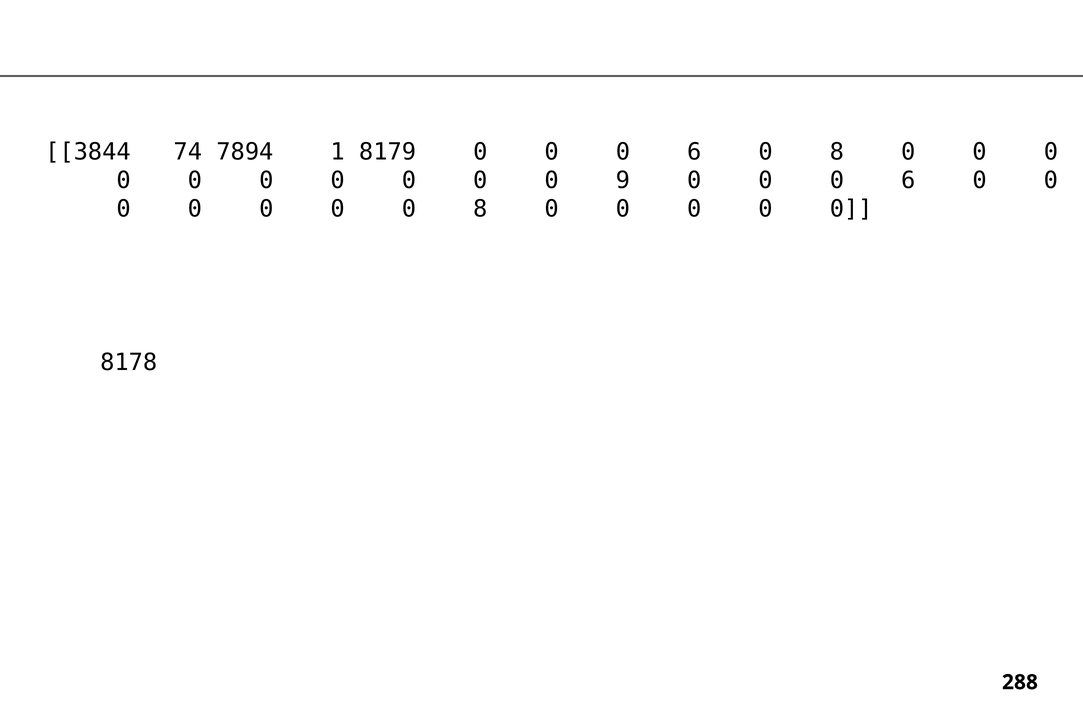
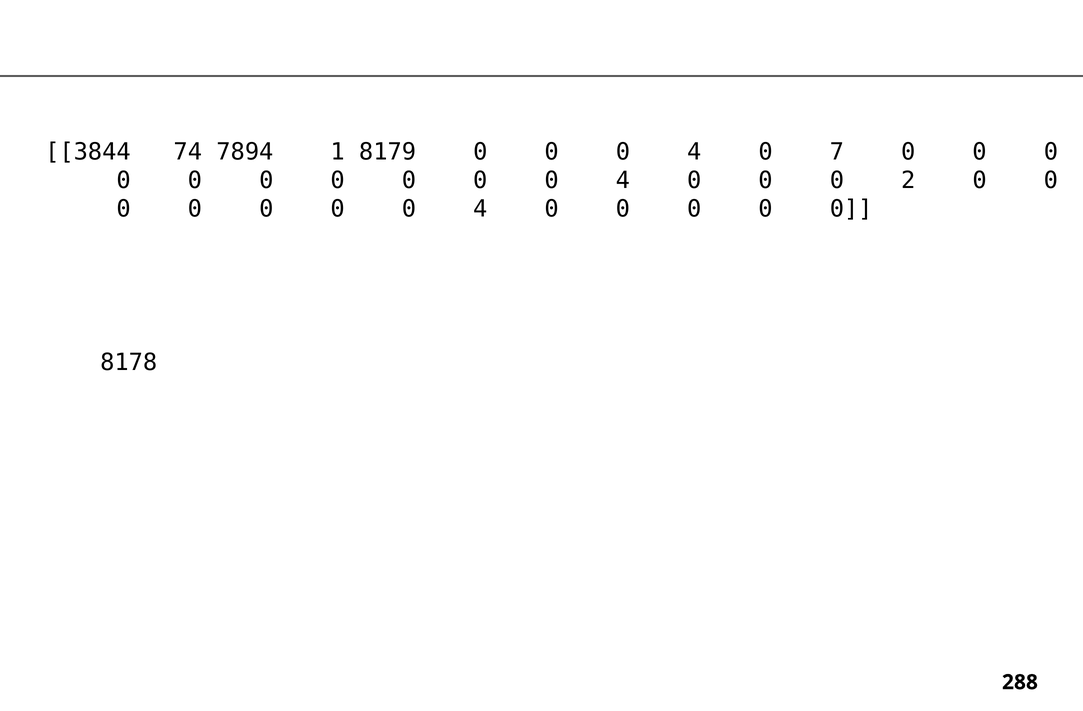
6 at (694, 152): 6 -> 4
8 at (837, 152): 8 -> 7
9 at (623, 181): 9 -> 4
6 at (908, 181): 6 -> 2
8 at (480, 209): 8 -> 4
